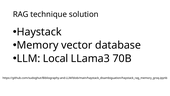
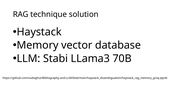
Local: Local -> Stabi
